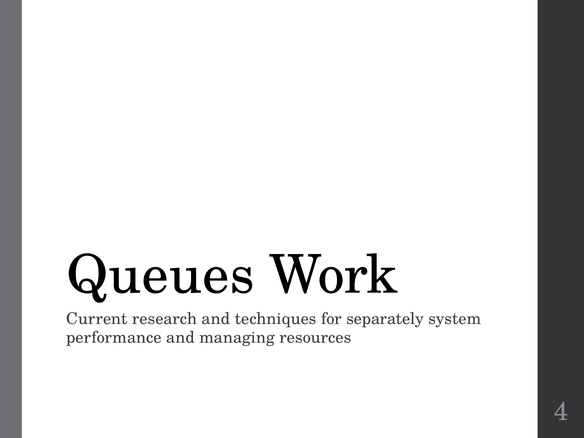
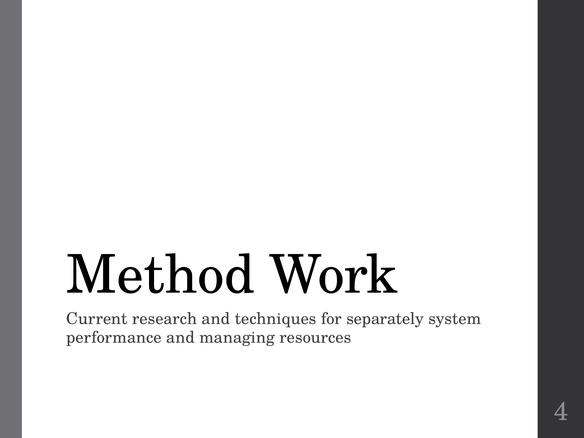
Queues: Queues -> Method
